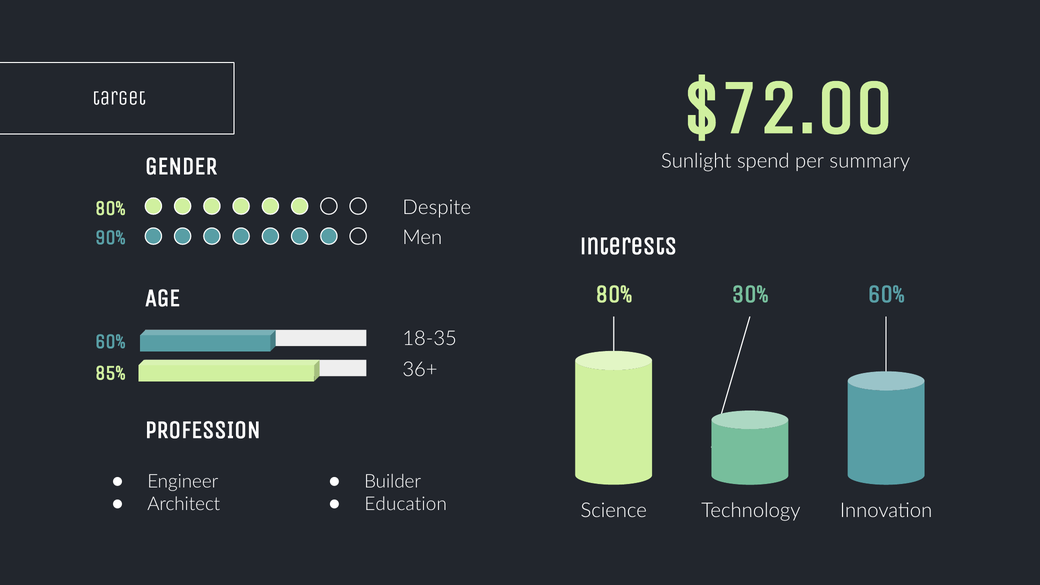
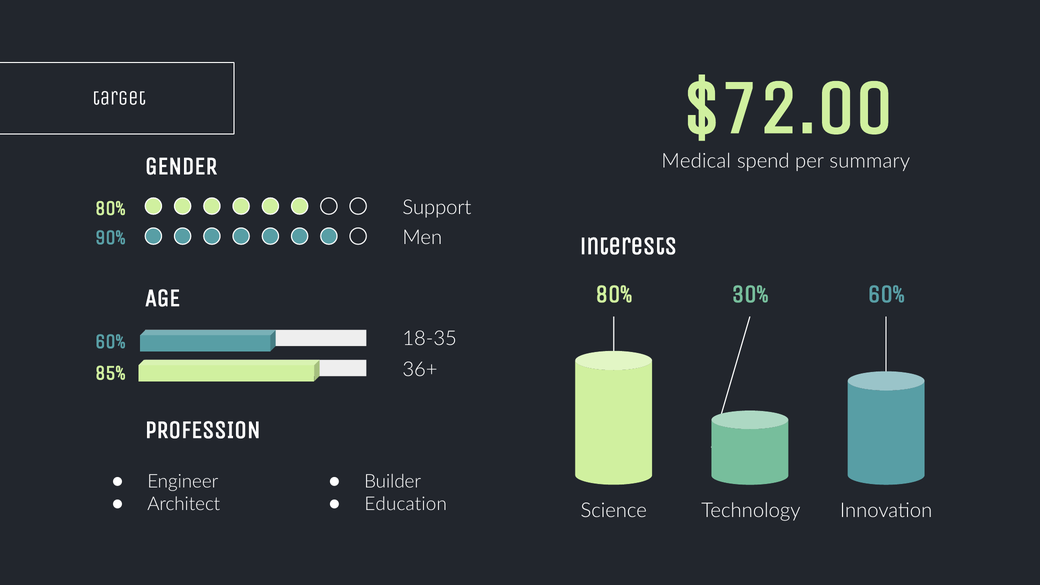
Sunlight: Sunlight -> Medical
Despite: Despite -> Support
